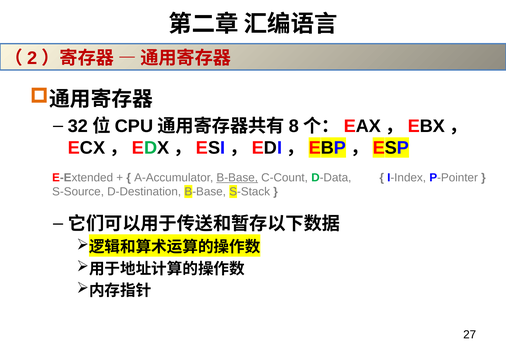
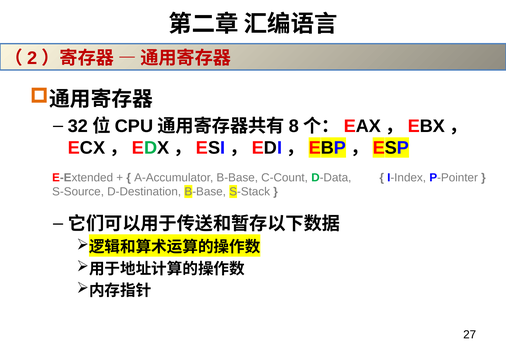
B-Base at (237, 178) underline: present -> none
